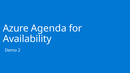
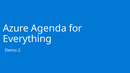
Availability: Availability -> Everything
